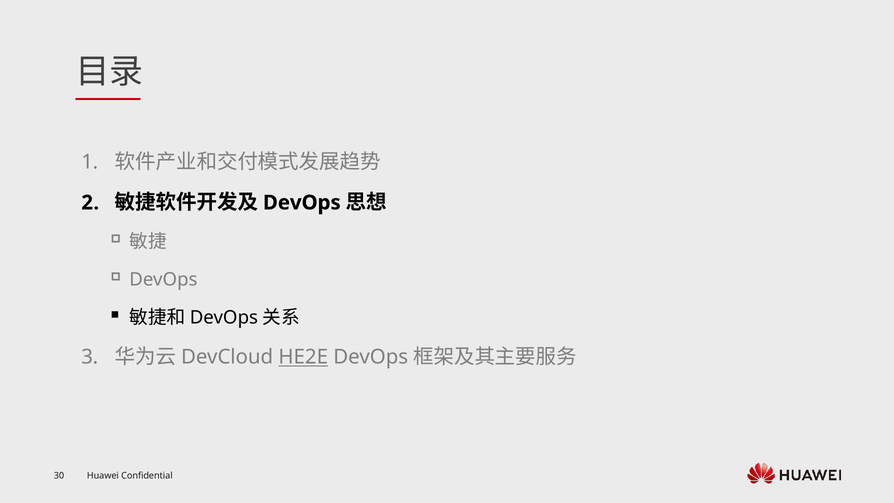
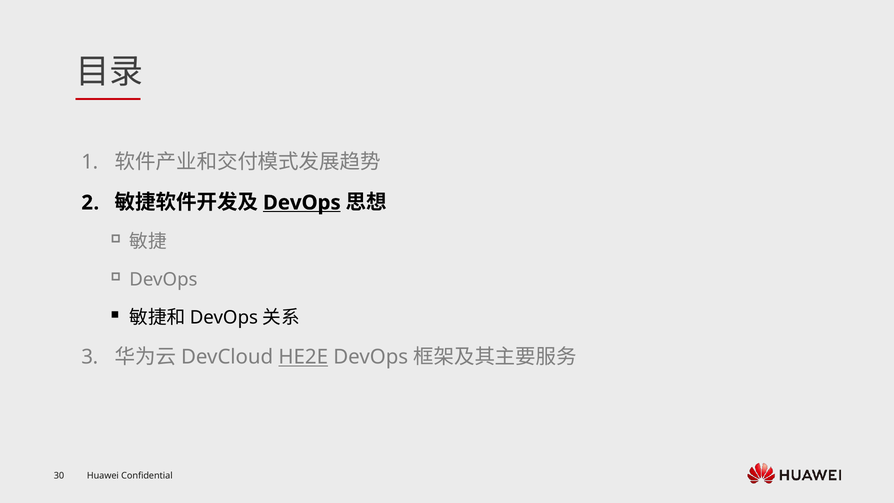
DevOps at (302, 203) underline: none -> present
